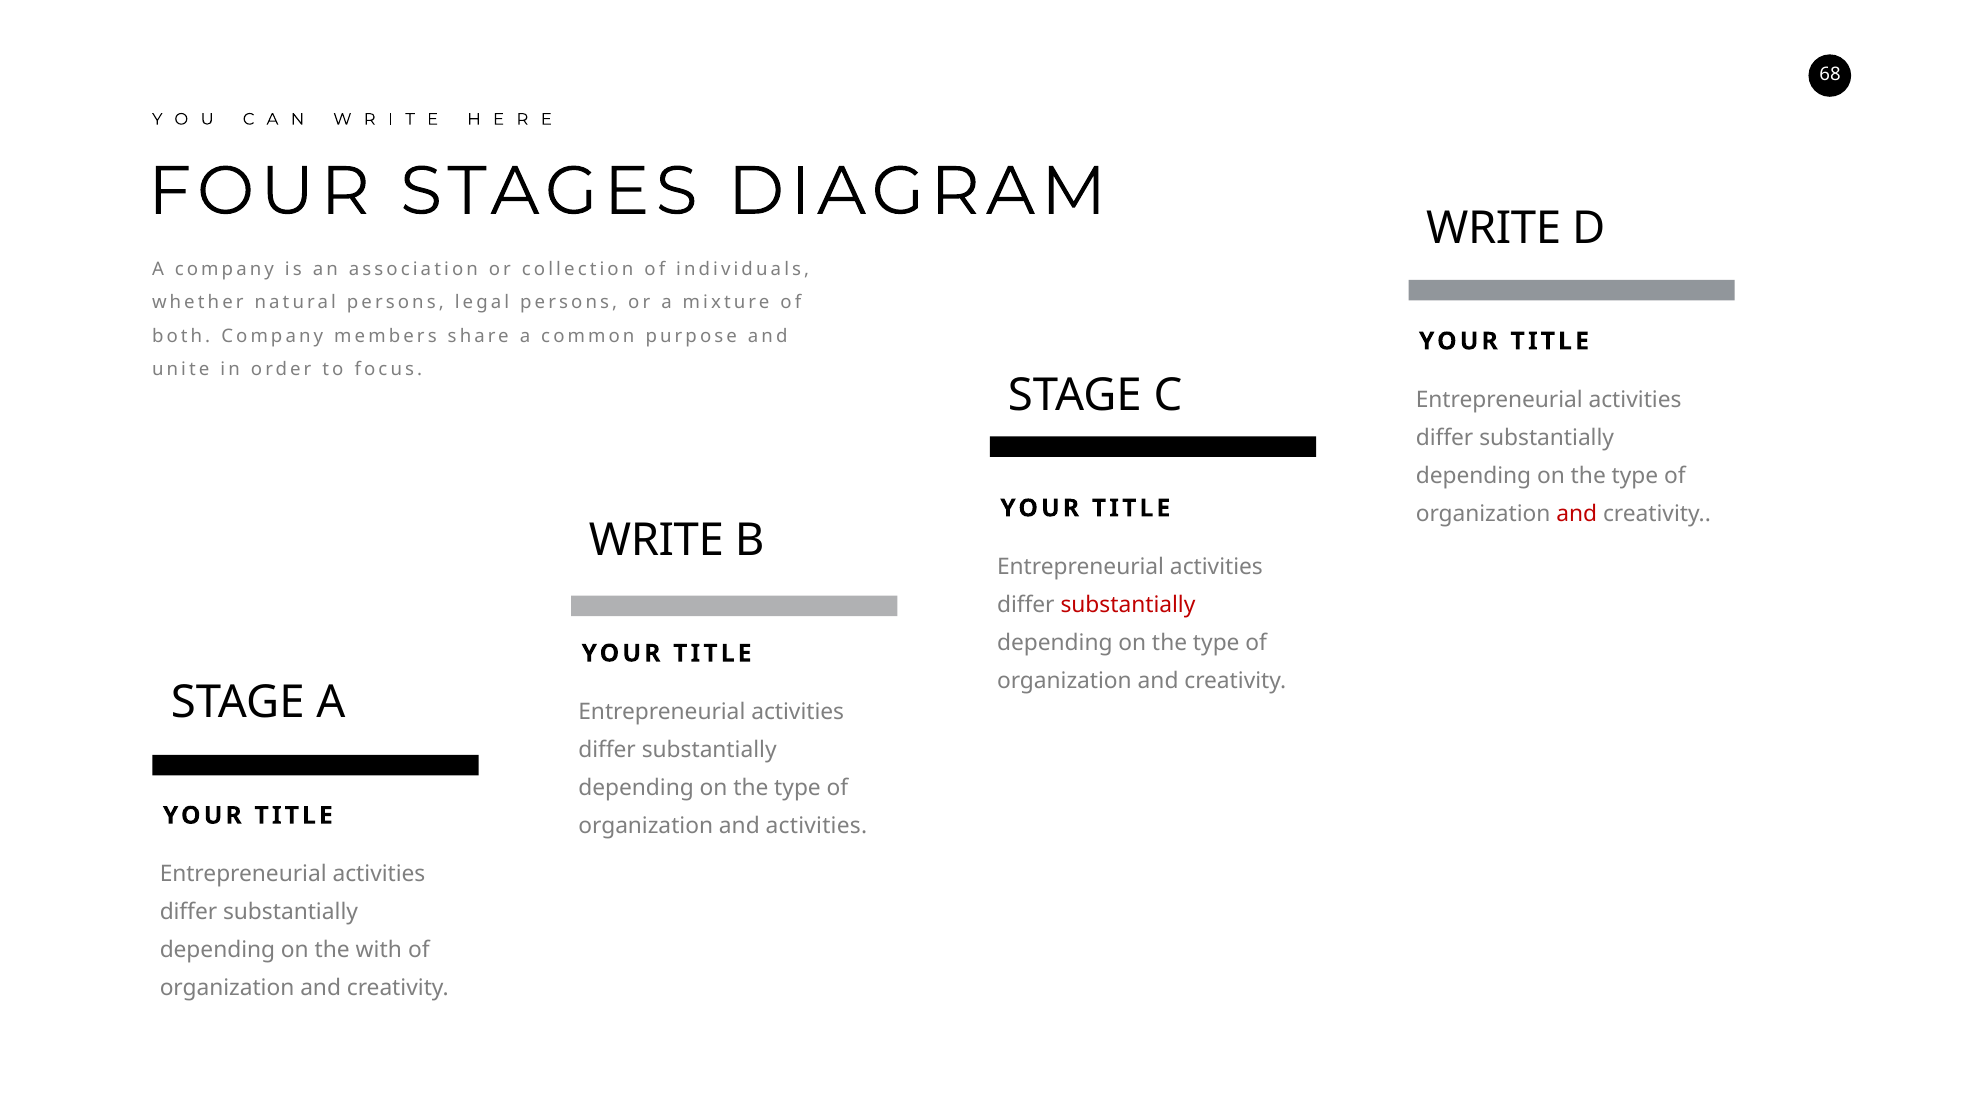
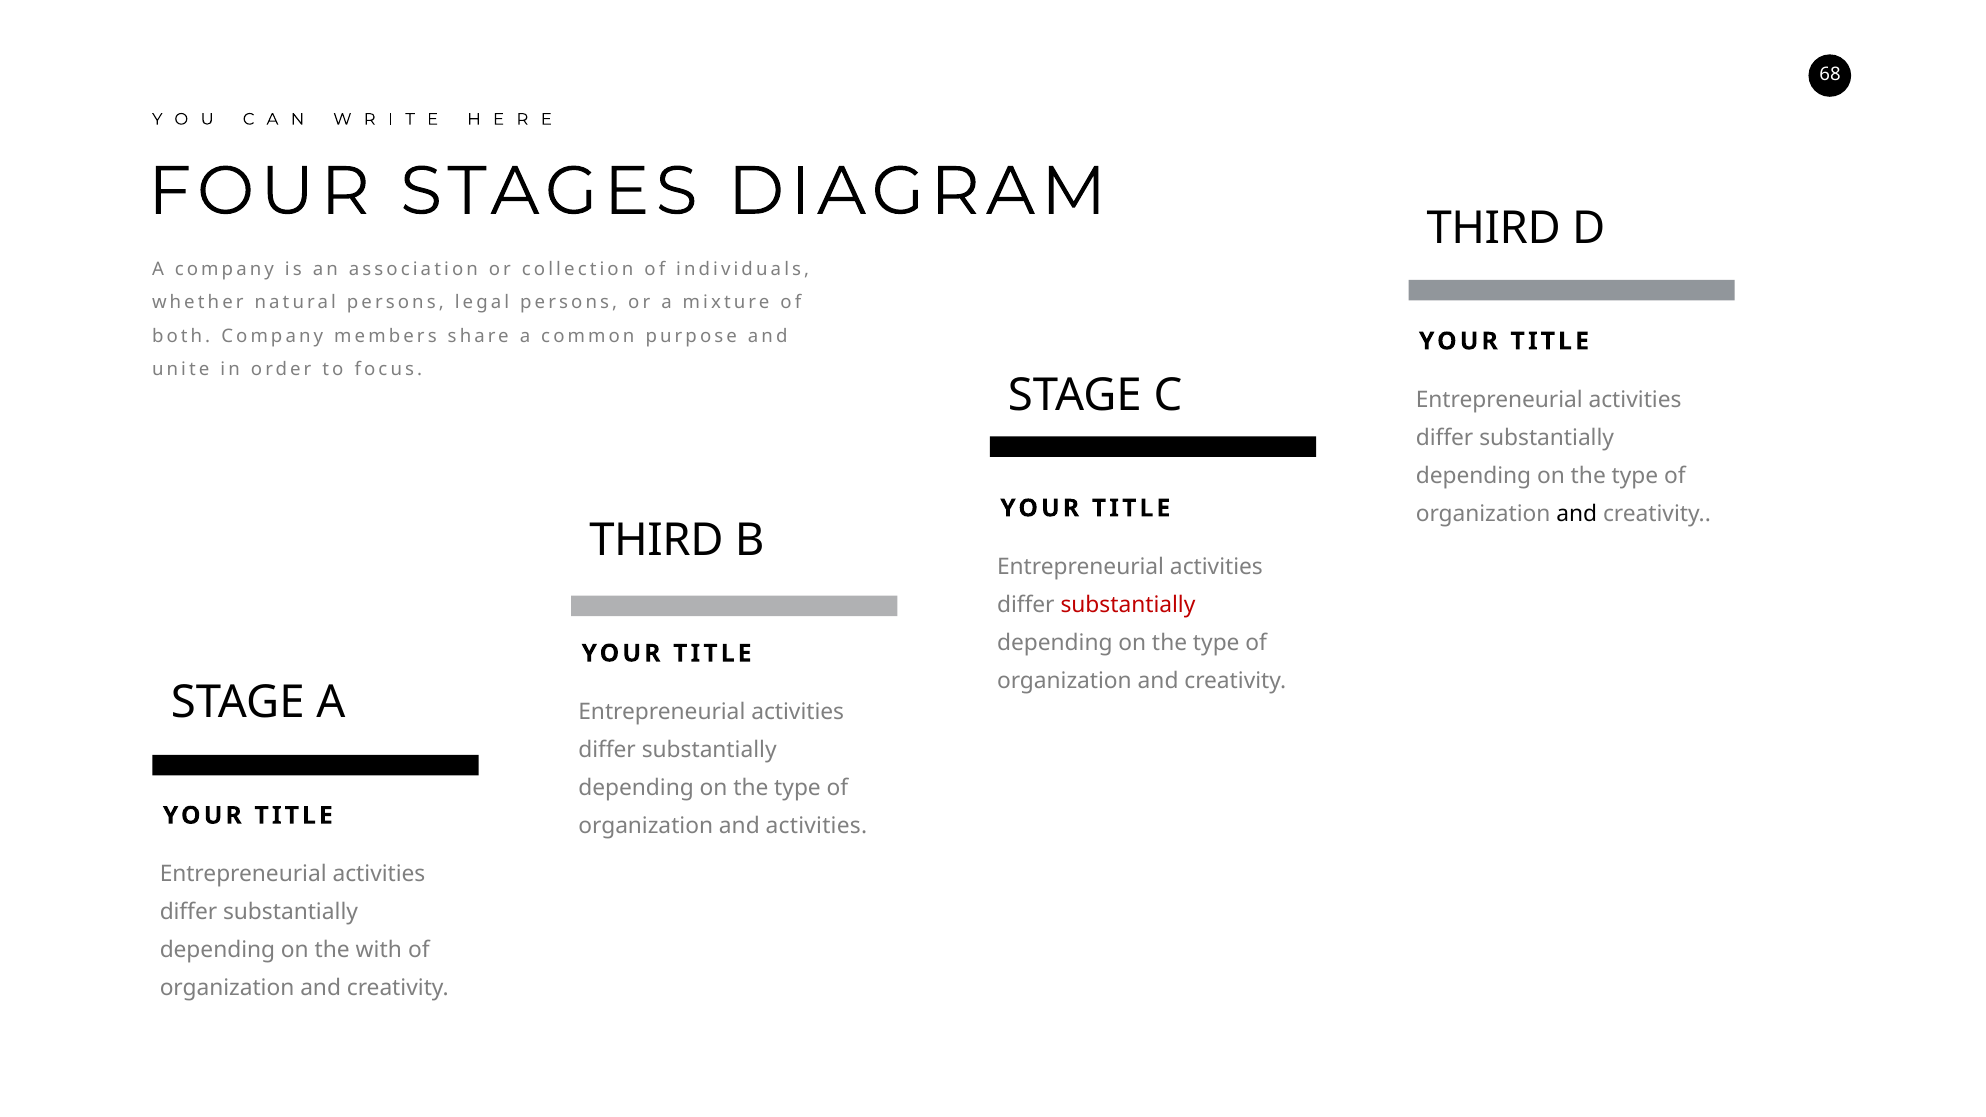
WRITE at (1494, 228): WRITE -> THIRD
and at (1577, 514) colour: red -> black
WRITE at (656, 541): WRITE -> THIRD
